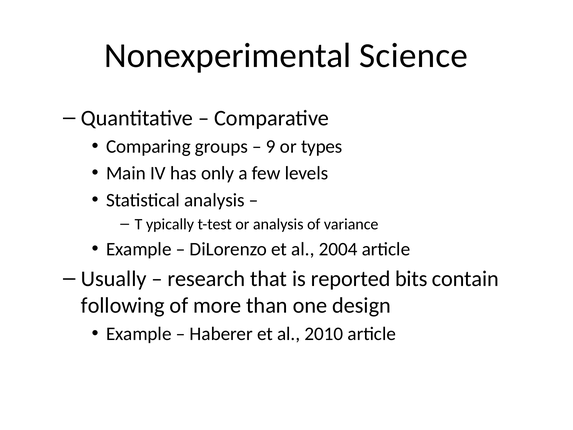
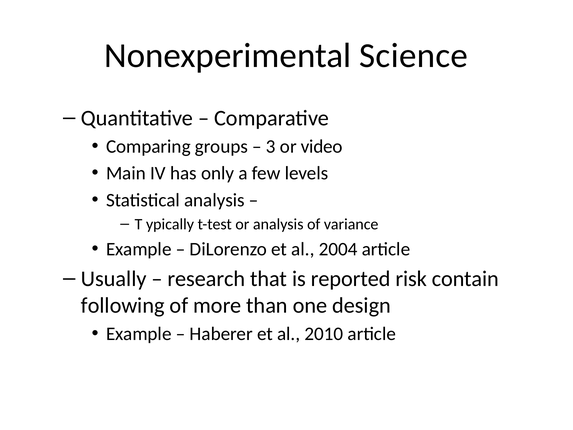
9: 9 -> 3
types: types -> video
bits: bits -> risk
